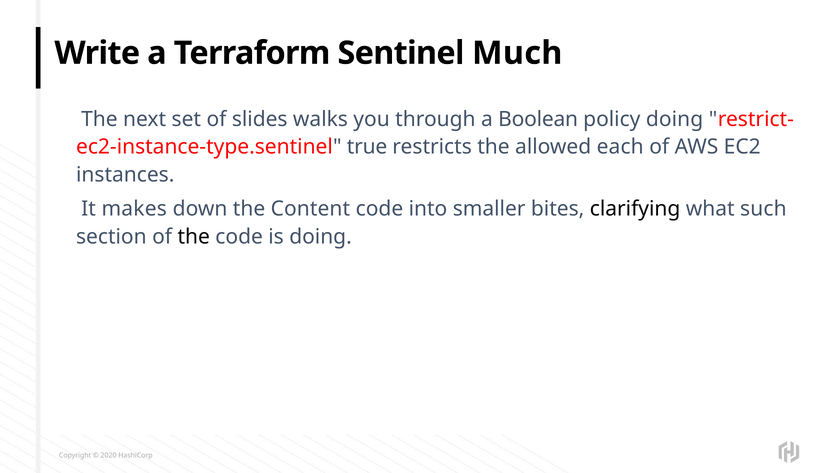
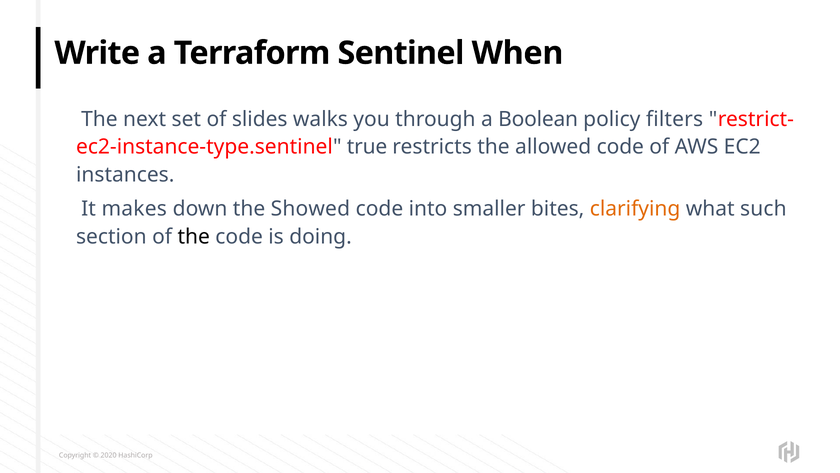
Much: Much -> When
policy doing: doing -> filters
allowed each: each -> code
Content: Content -> Showed
clarifying colour: black -> orange
